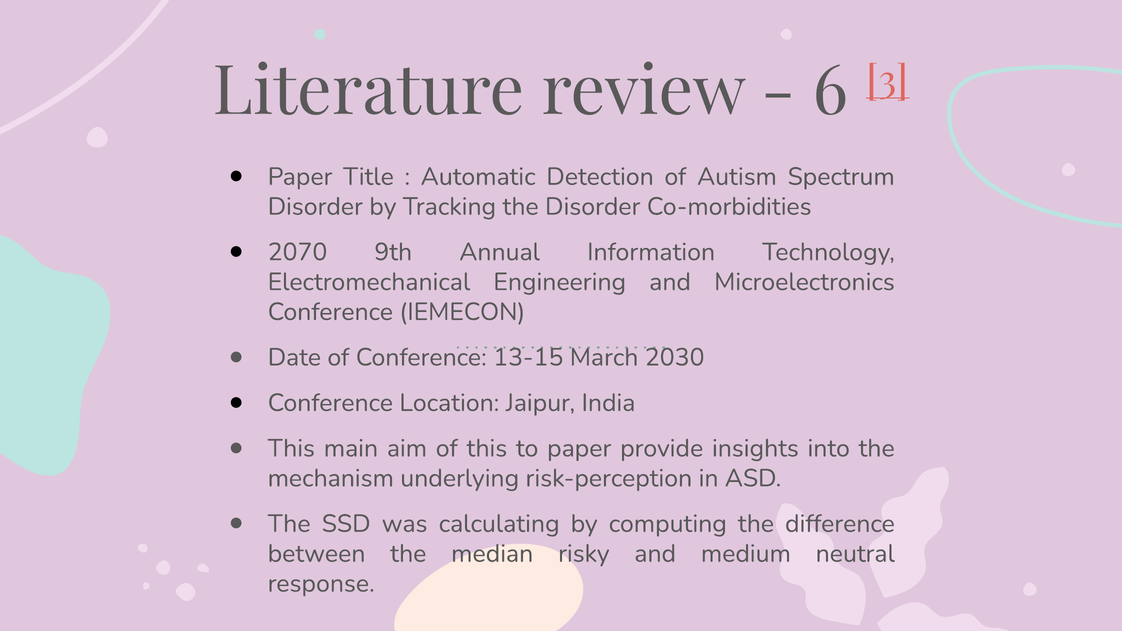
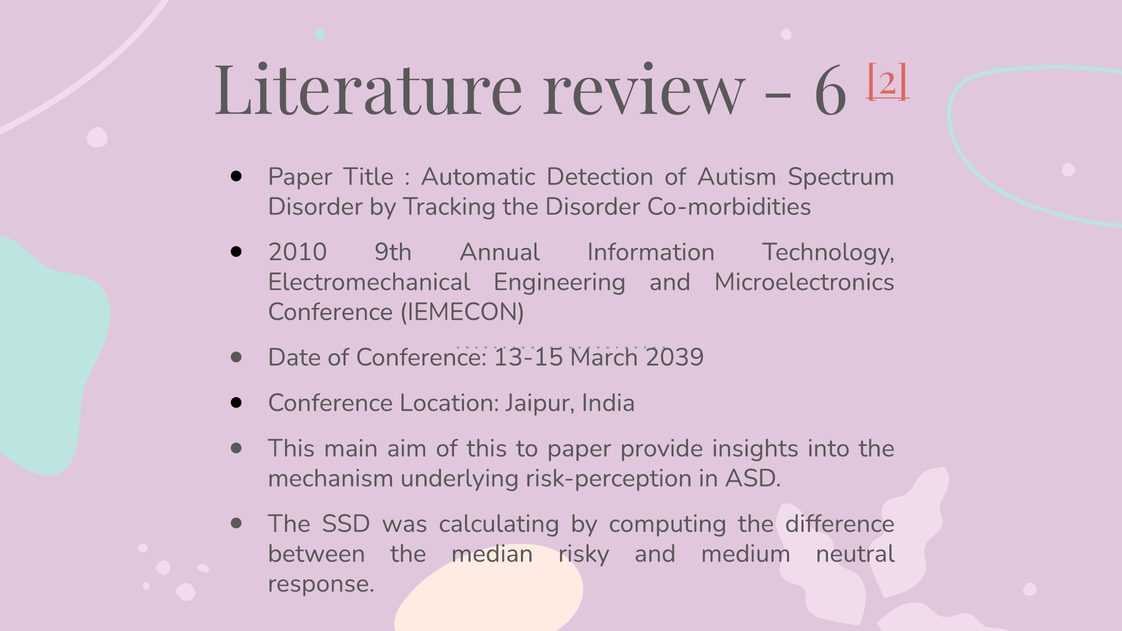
3: 3 -> 2
2070: 2070 -> 2010
2030: 2030 -> 2039
